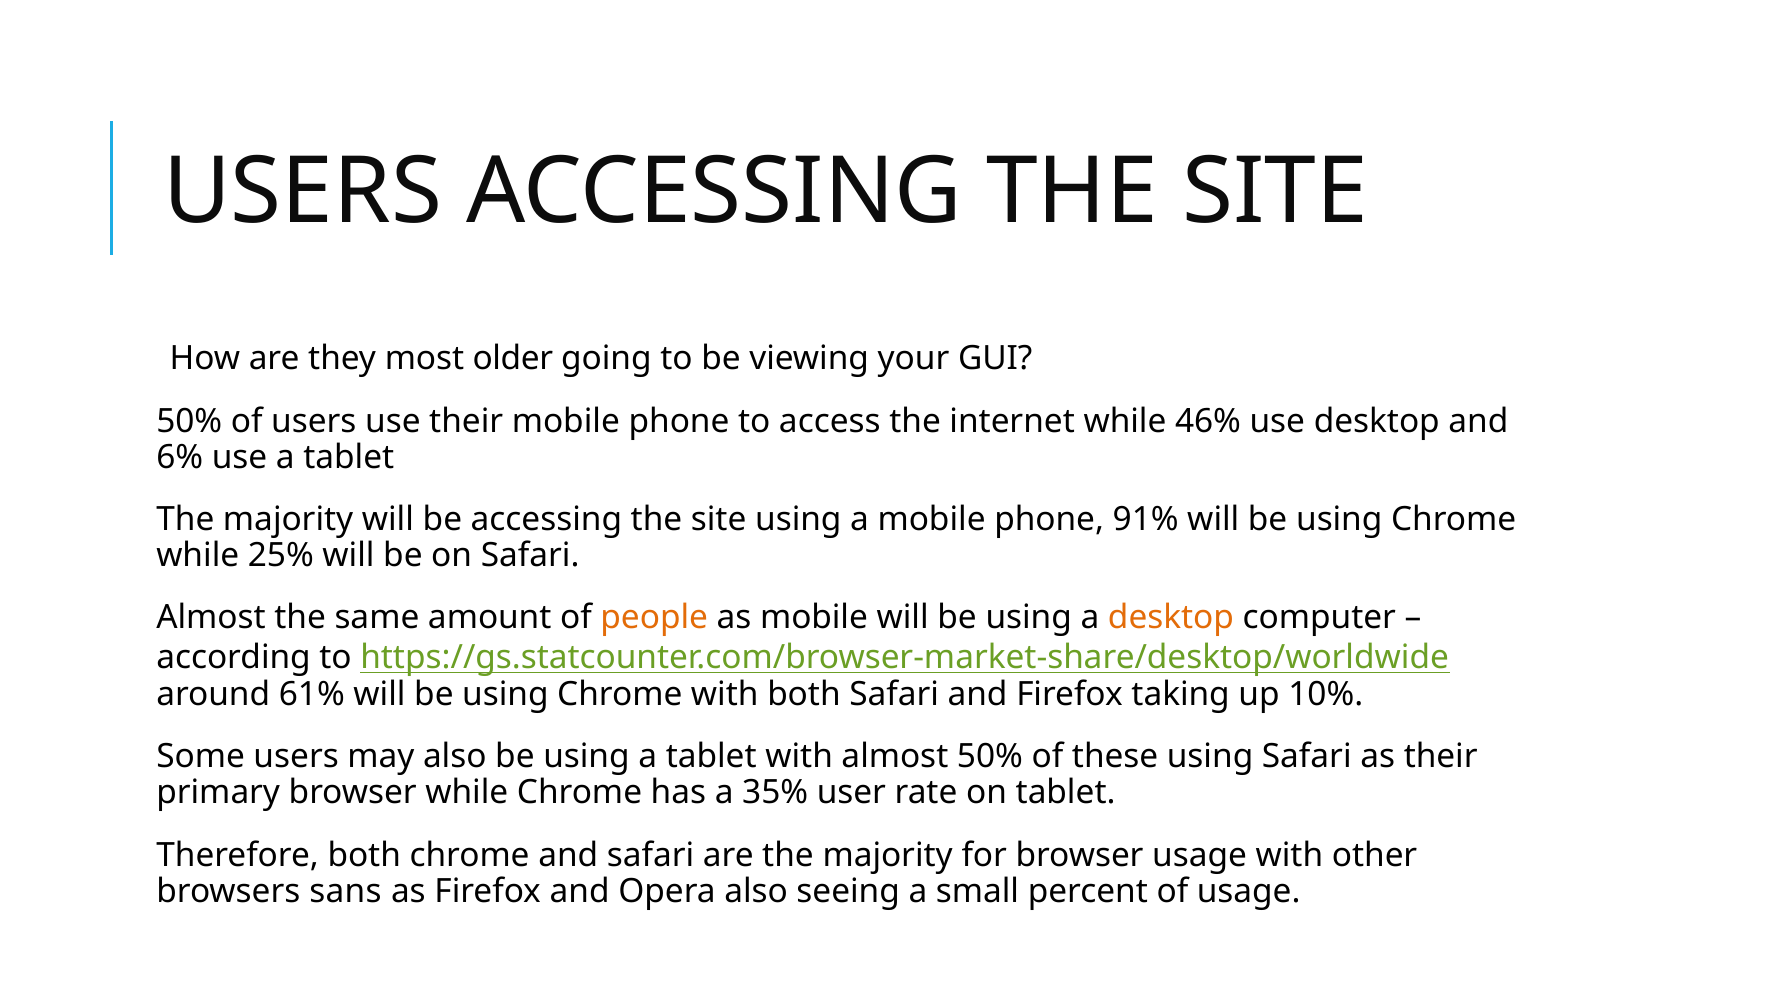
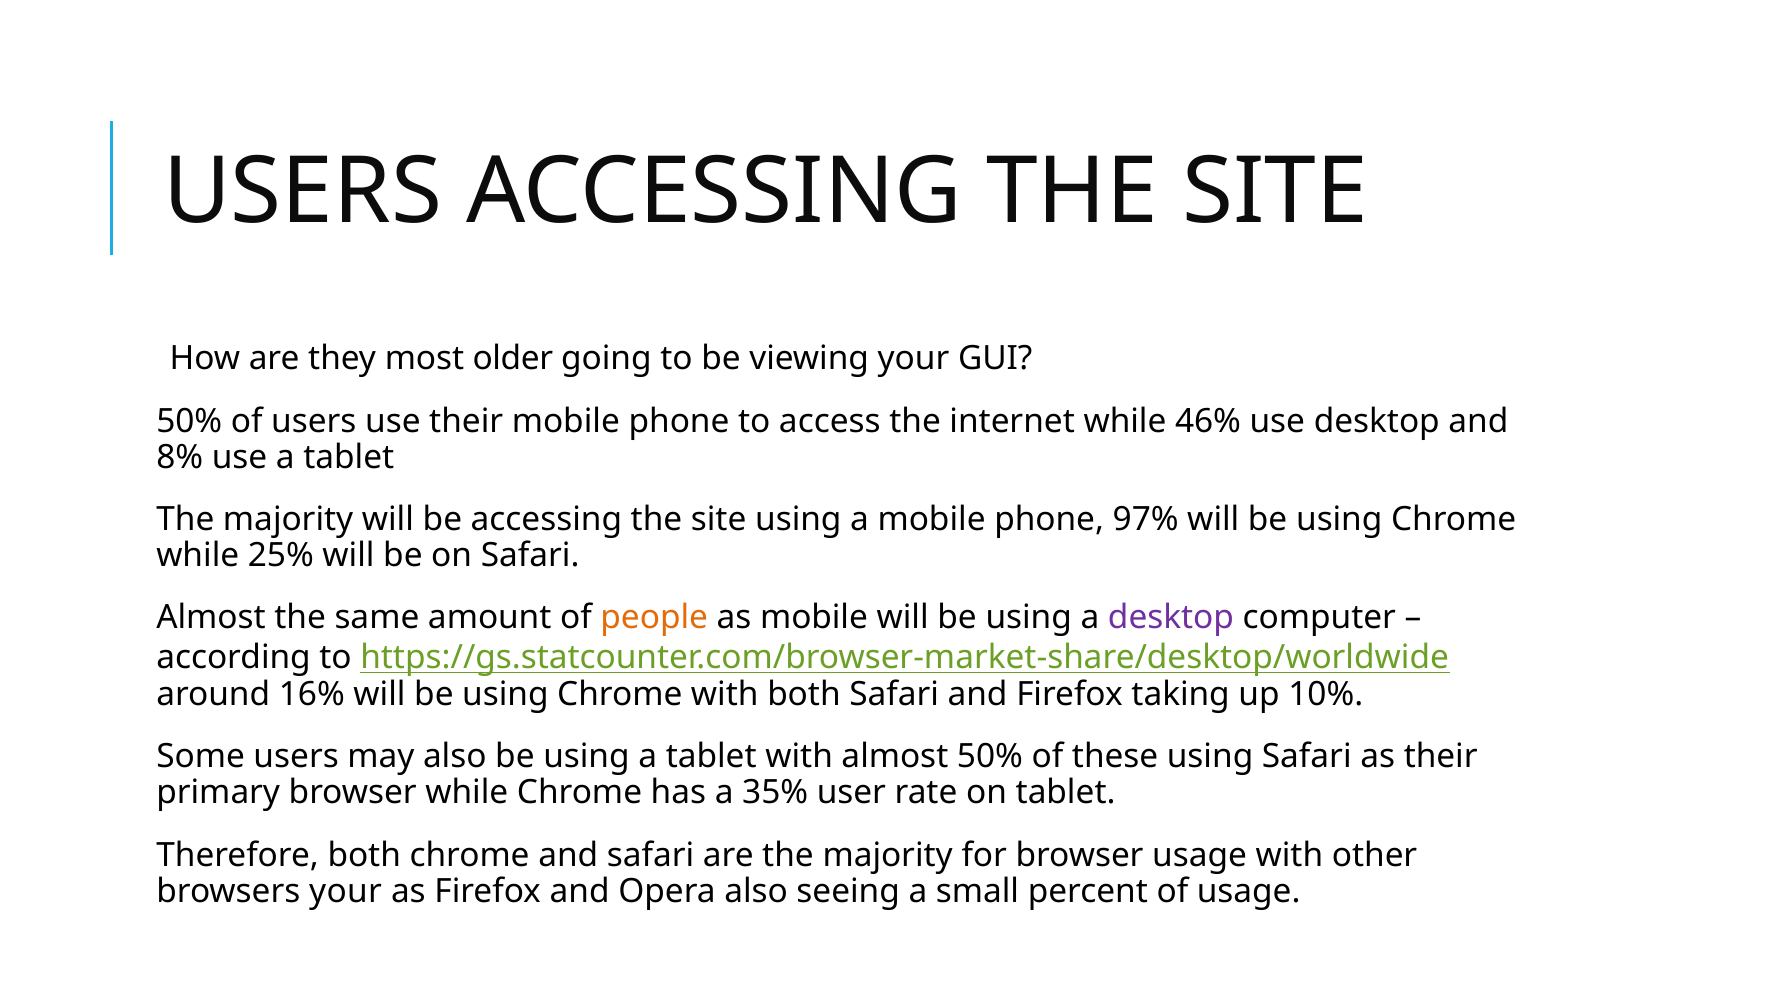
6%: 6% -> 8%
91%: 91% -> 97%
desktop at (1171, 617) colour: orange -> purple
61%: 61% -> 16%
browsers sans: sans -> your
